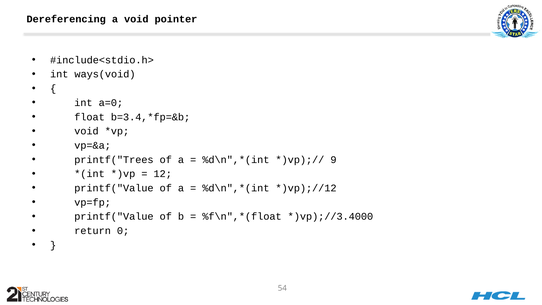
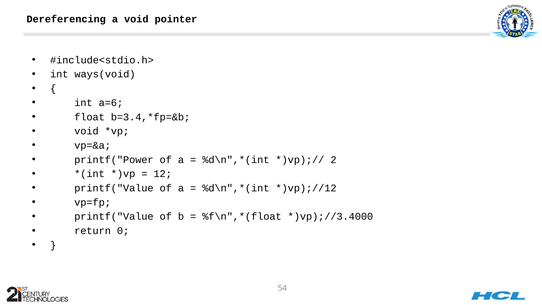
a=0: a=0 -> a=6
printf("Trees: printf("Trees -> printf("Power
9: 9 -> 2
